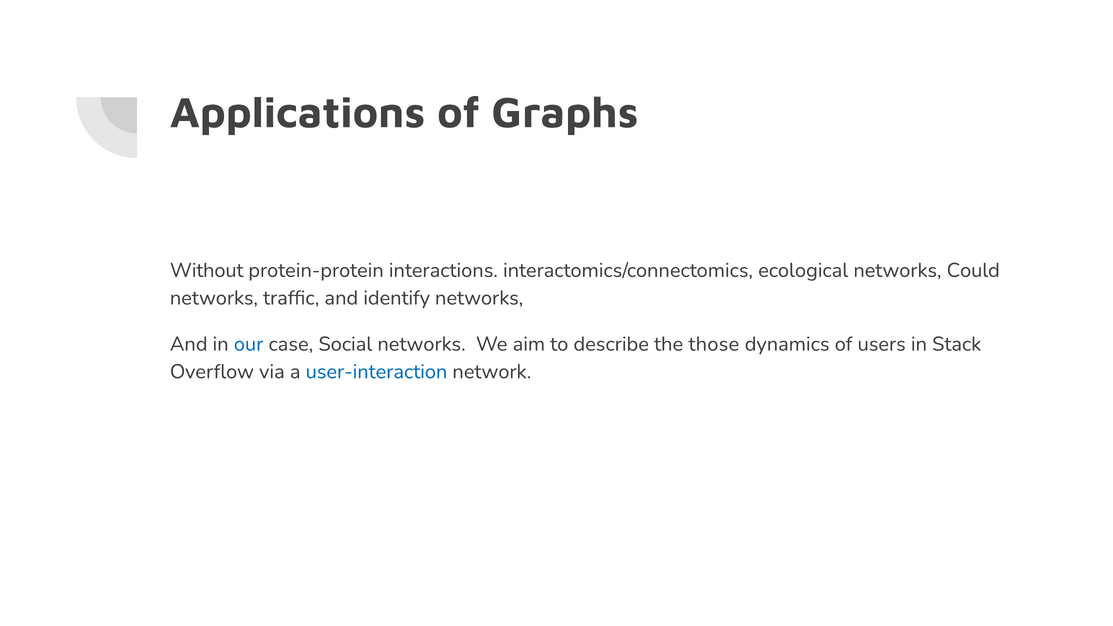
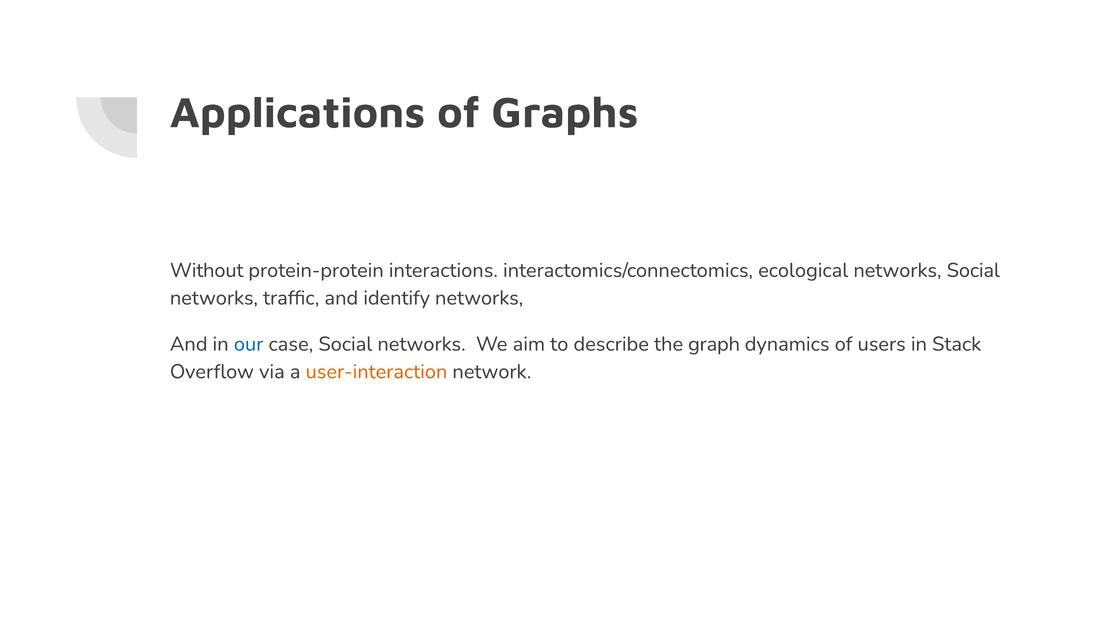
networks Could: Could -> Social
those: those -> graph
user-interaction colour: blue -> orange
